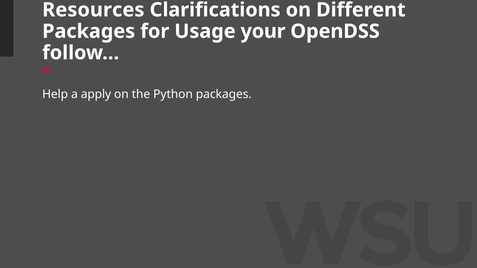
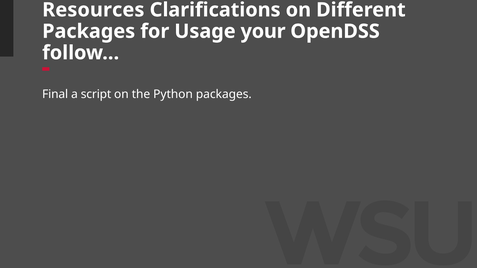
Help: Help -> Final
apply: apply -> script
